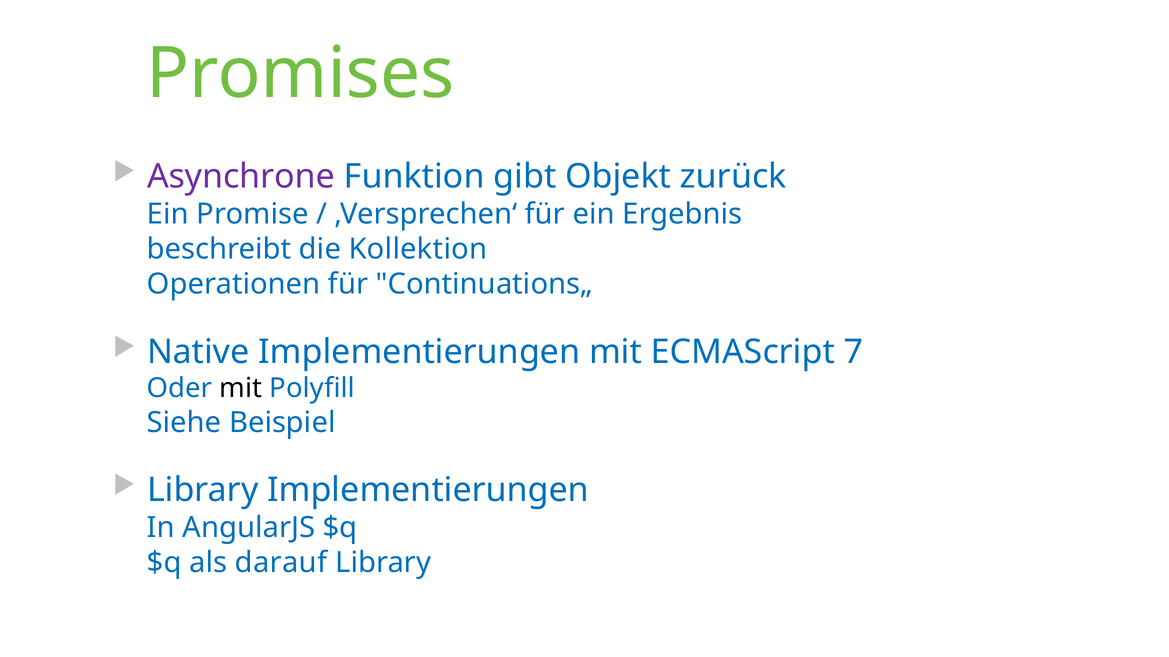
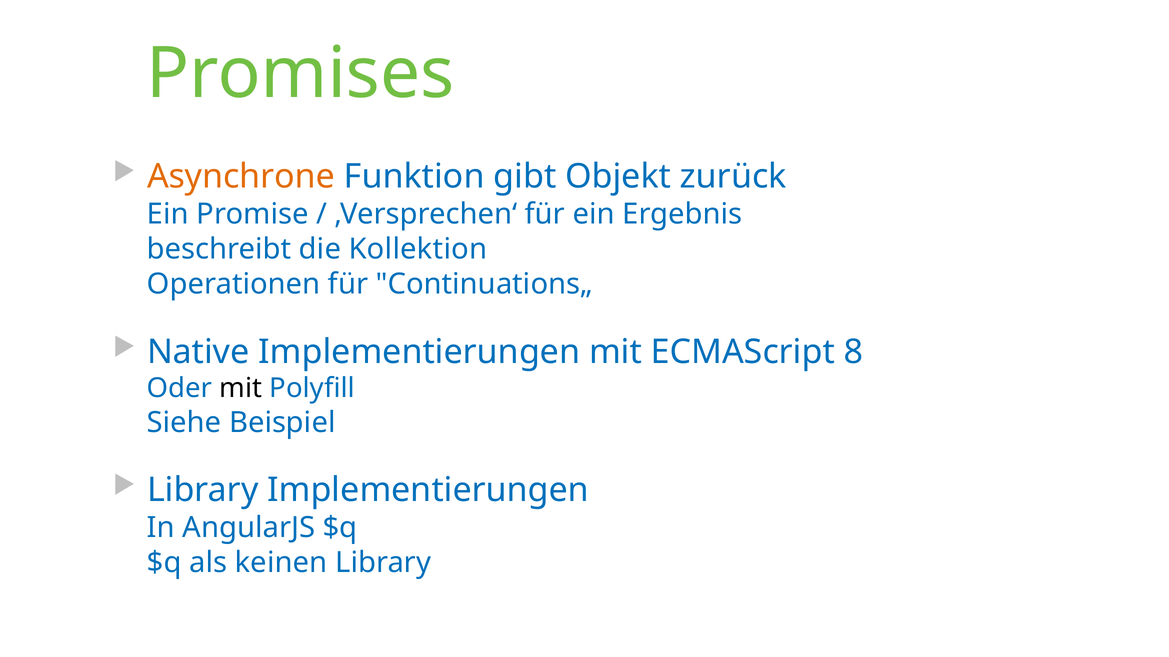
Asynchrone colour: purple -> orange
7: 7 -> 8
darauf: darauf -> keinen
